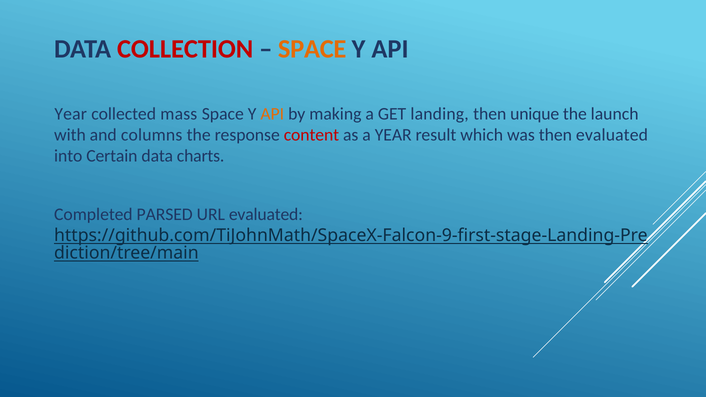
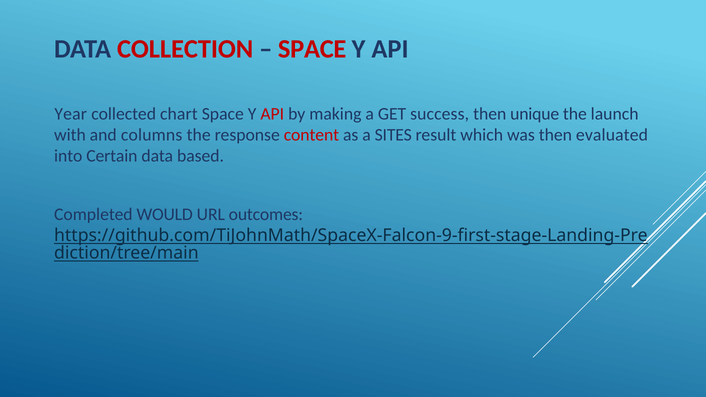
SPACE at (312, 49) colour: orange -> red
mass: mass -> chart
API at (272, 114) colour: orange -> red
landing: landing -> success
a YEAR: YEAR -> SITES
charts: charts -> based
PARSED: PARSED -> WOULD
URL evaluated: evaluated -> outcomes
